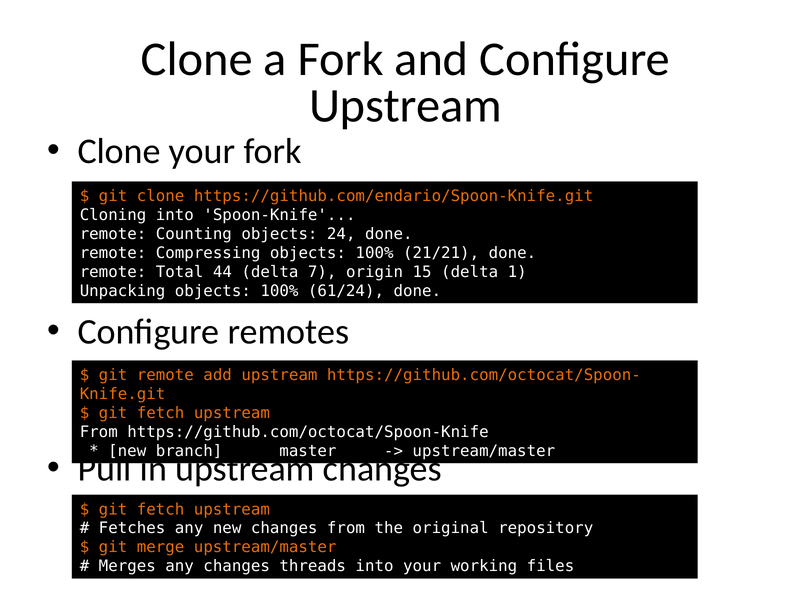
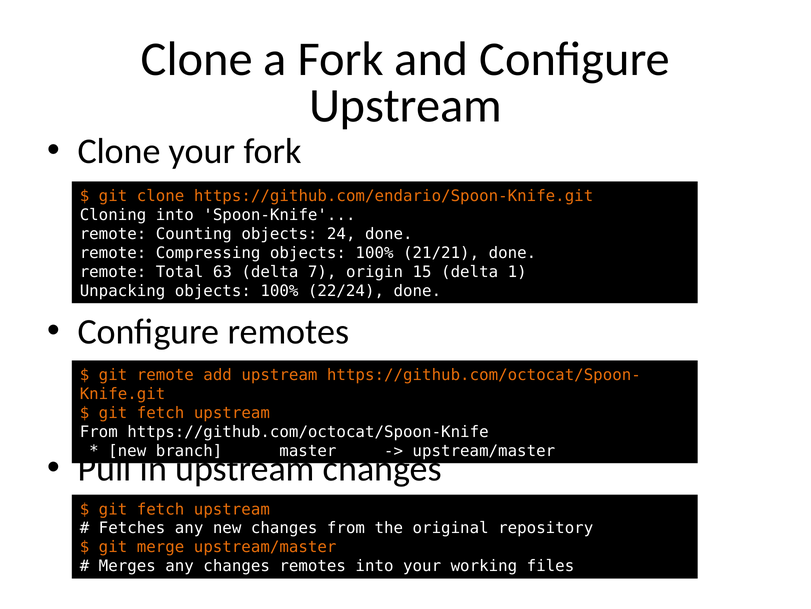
44: 44 -> 63
61/24: 61/24 -> 22/24
changes threads: threads -> remotes
